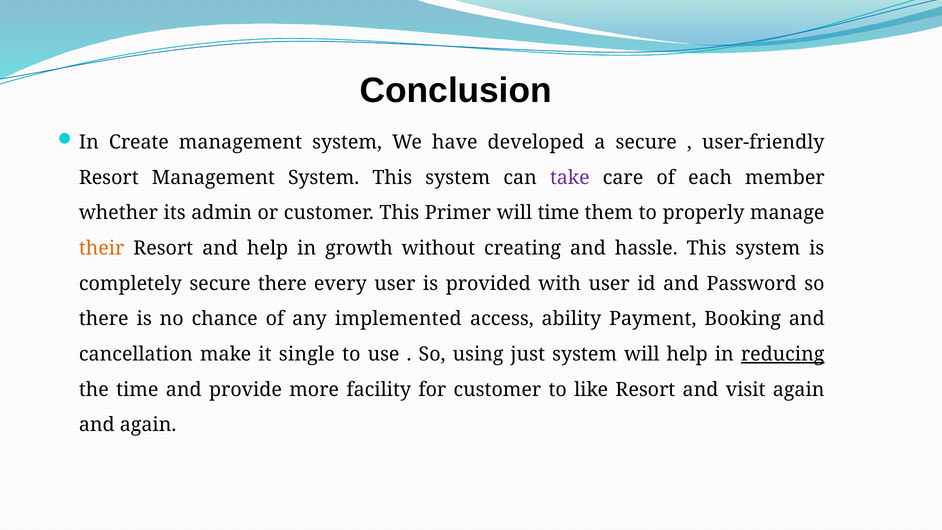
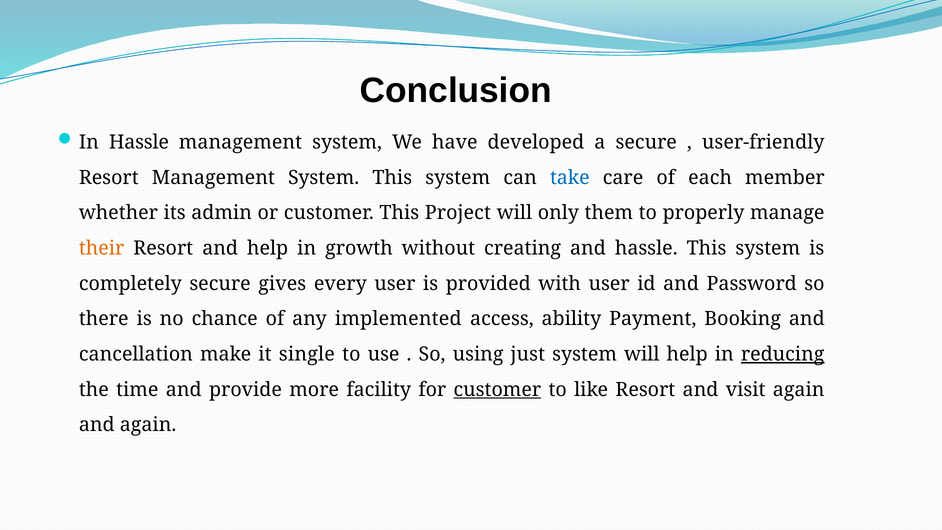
In Create: Create -> Hassle
take colour: purple -> blue
Primer: Primer -> Project
will time: time -> only
secure there: there -> gives
customer at (497, 389) underline: none -> present
